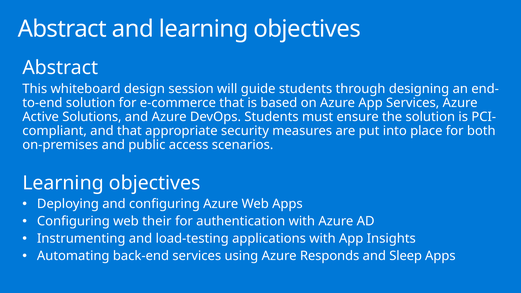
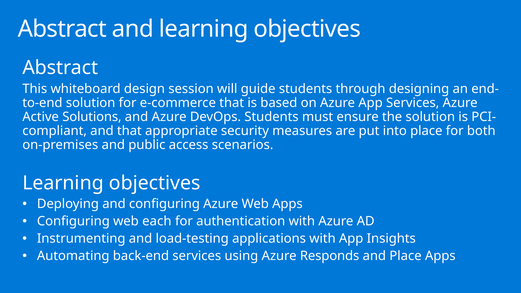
their: their -> each
and Sleep: Sleep -> Place
